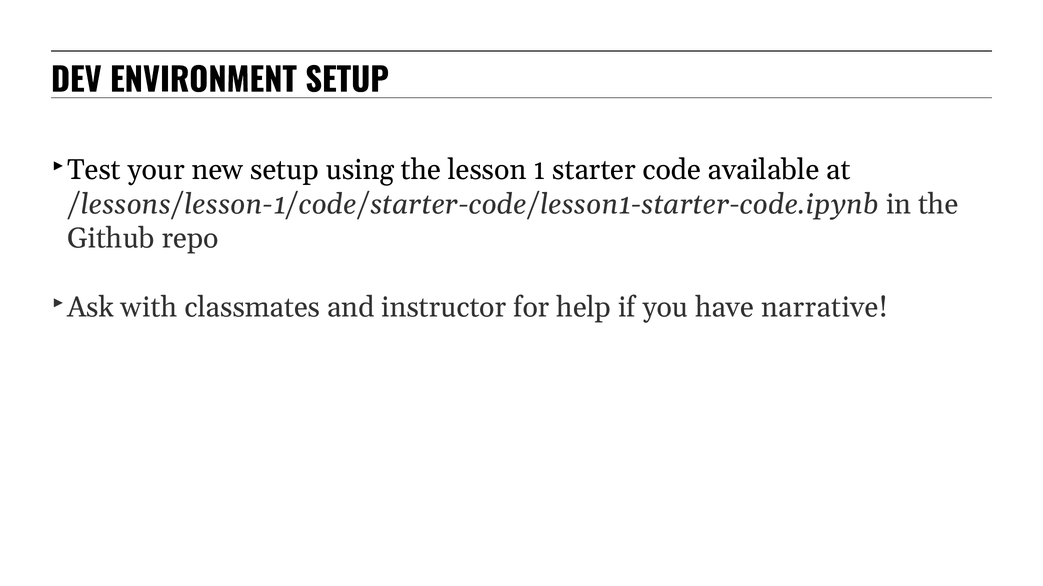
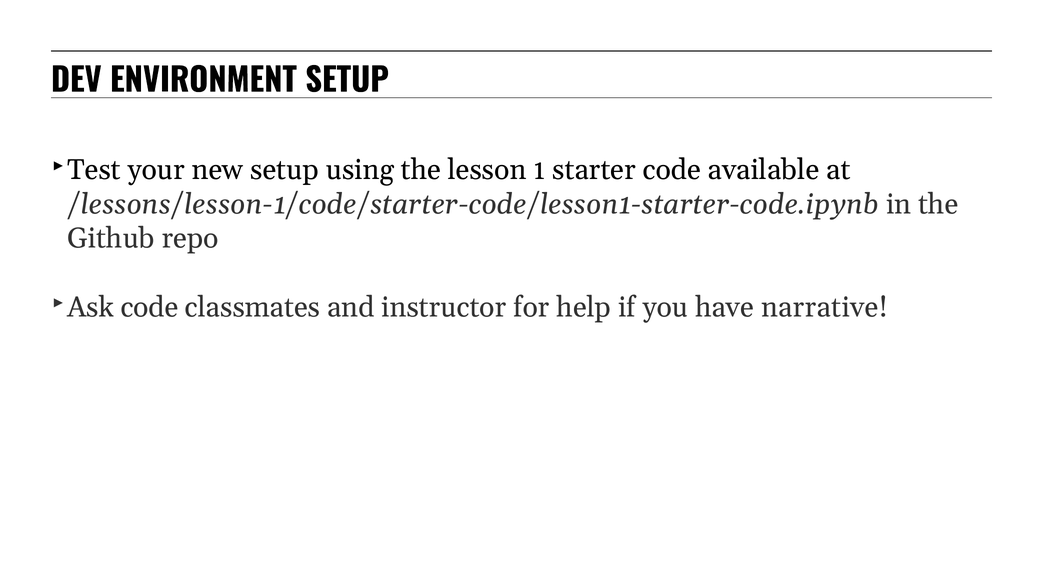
Ask with: with -> code
